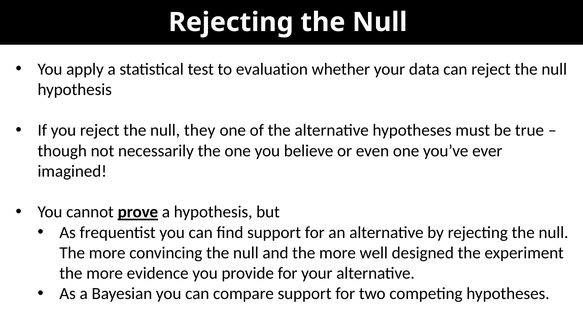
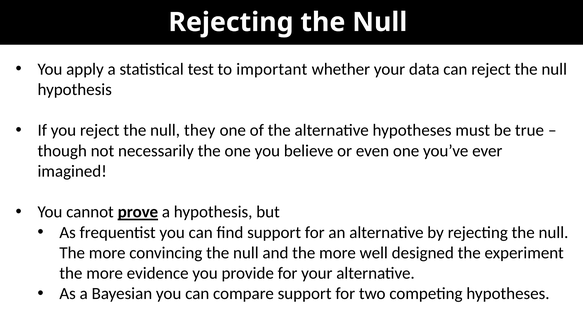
evaluation: evaluation -> important
